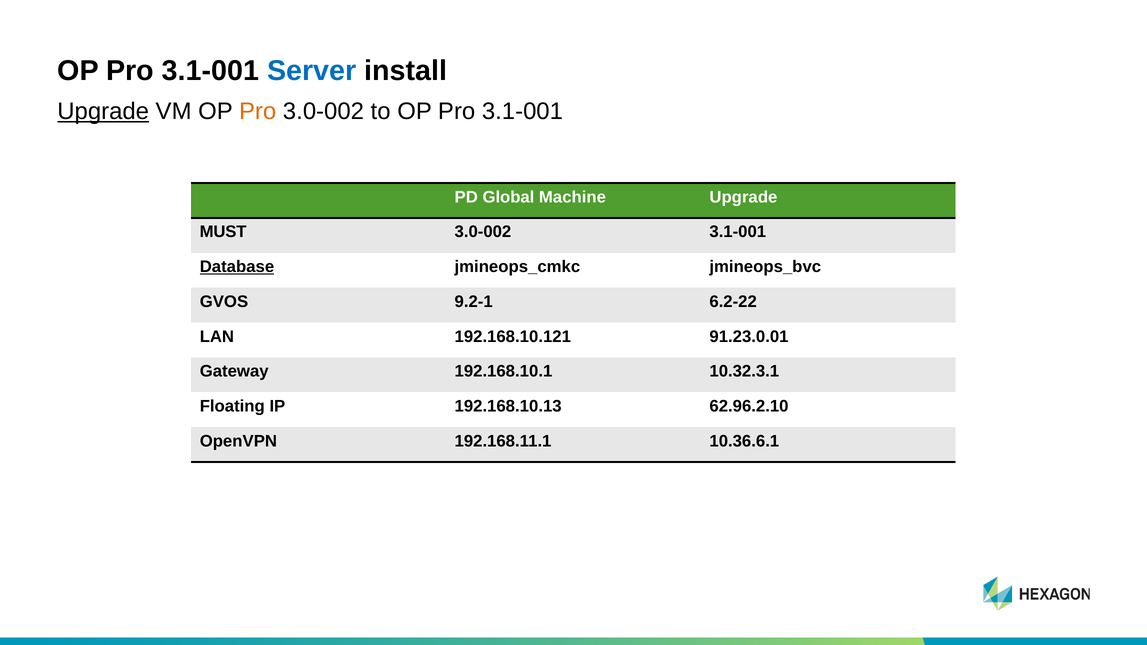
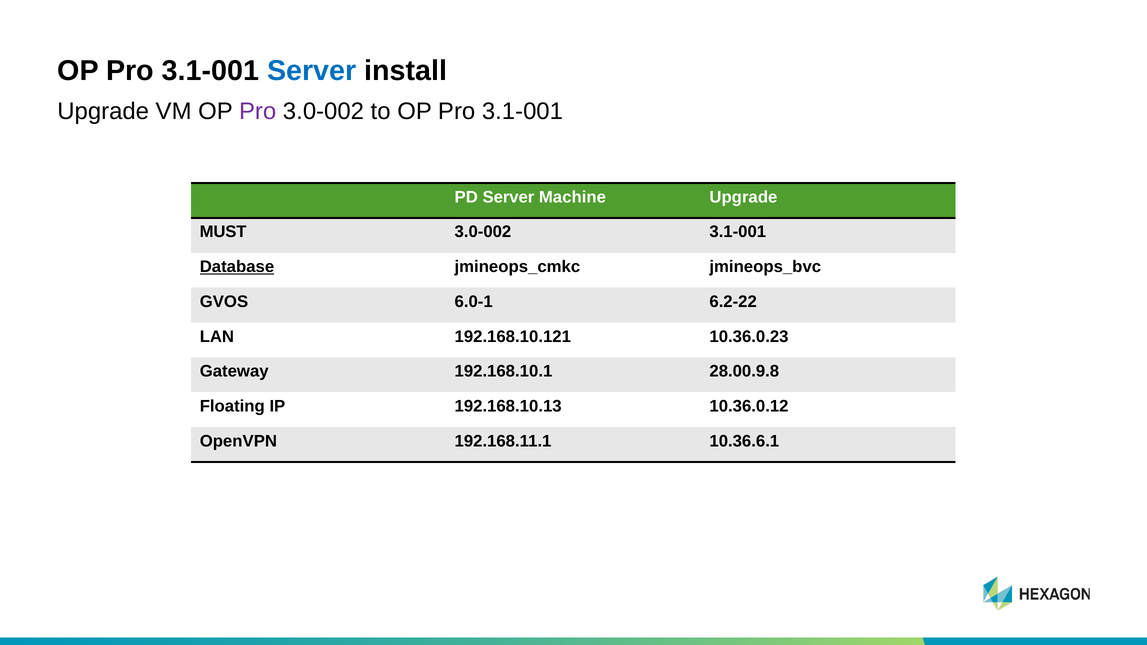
Upgrade at (103, 111) underline: present -> none
Pro at (258, 111) colour: orange -> purple
PD Global: Global -> Server
9.2-1: 9.2-1 -> 6.0-1
91.23.0.01: 91.23.0.01 -> 10.36.0.23
10.32.3.1: 10.32.3.1 -> 28.00.9.8
62.96.2.10: 62.96.2.10 -> 10.36.0.12
